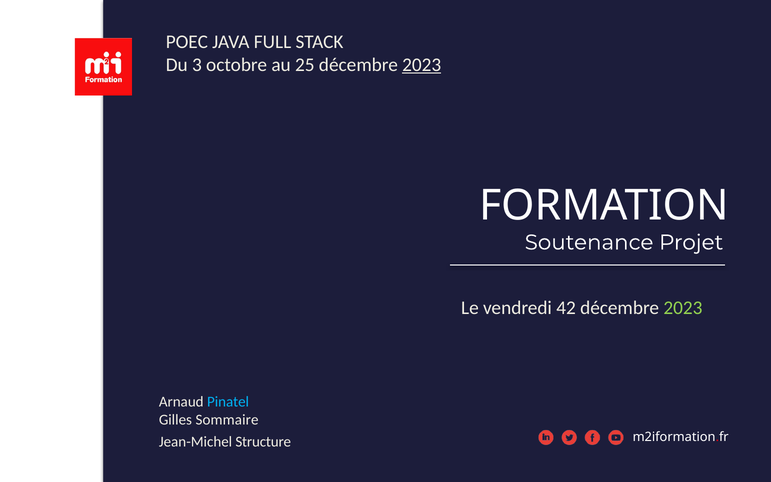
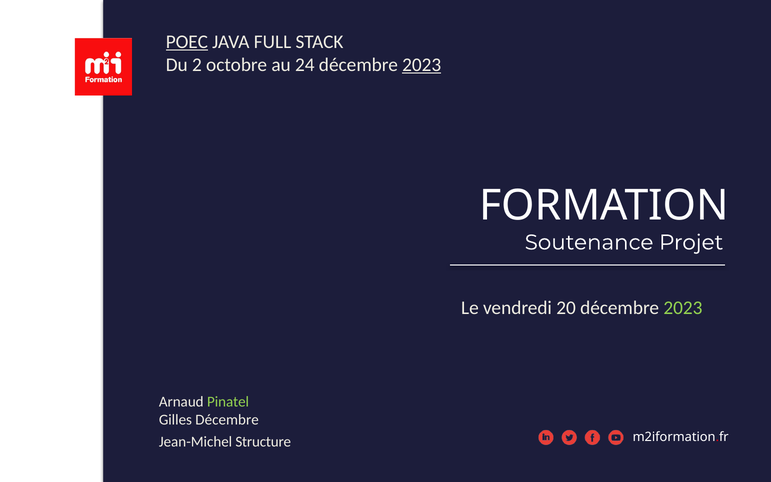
POEC underline: none -> present
3: 3 -> 2
25: 25 -> 24
42: 42 -> 20
Pinatel colour: light blue -> light green
Gilles Sommaire: Sommaire -> Décembre
